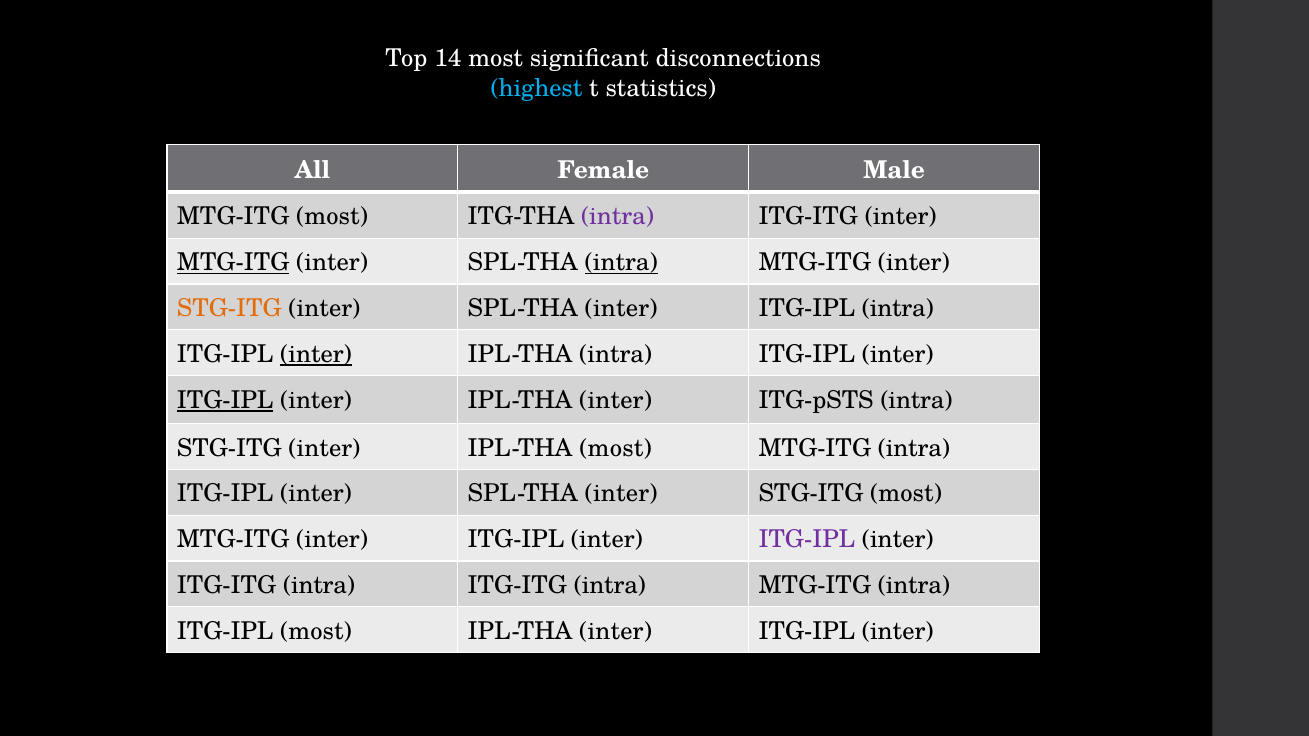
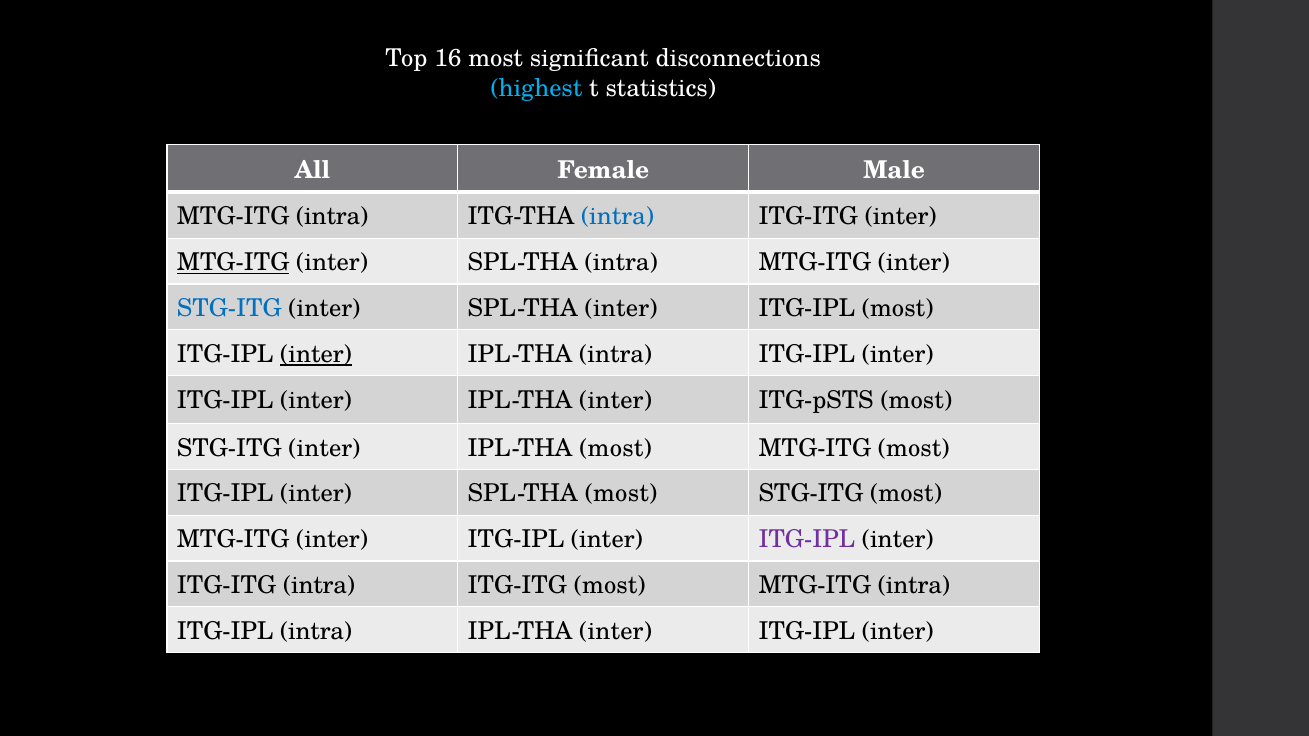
14: 14 -> 16
most at (332, 217): most -> intra
intra at (618, 217) colour: purple -> blue
intra at (621, 263) underline: present -> none
STG-ITG at (229, 309) colour: orange -> blue
ITG-IPL intra: intra -> most
ITG-IPL at (225, 400) underline: present -> none
ITG-pSTS intra: intra -> most
intra at (914, 448): intra -> most
ITG-IPL inter SPL-THA inter: inter -> most
intra at (610, 586): intra -> most
ITG-IPL most: most -> intra
